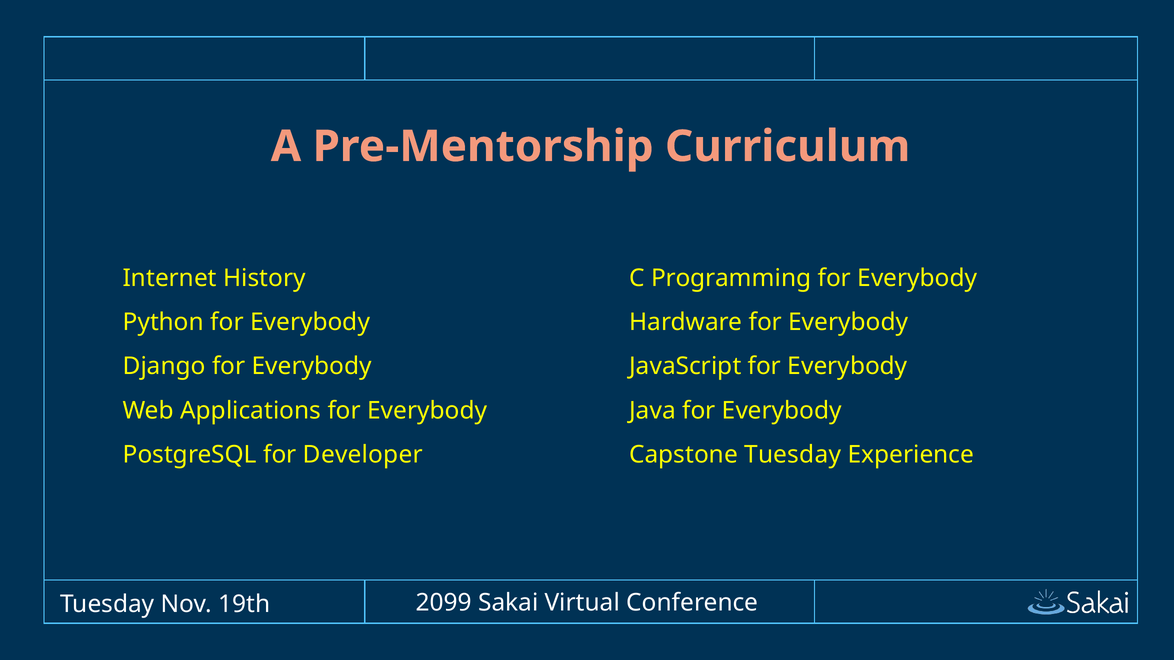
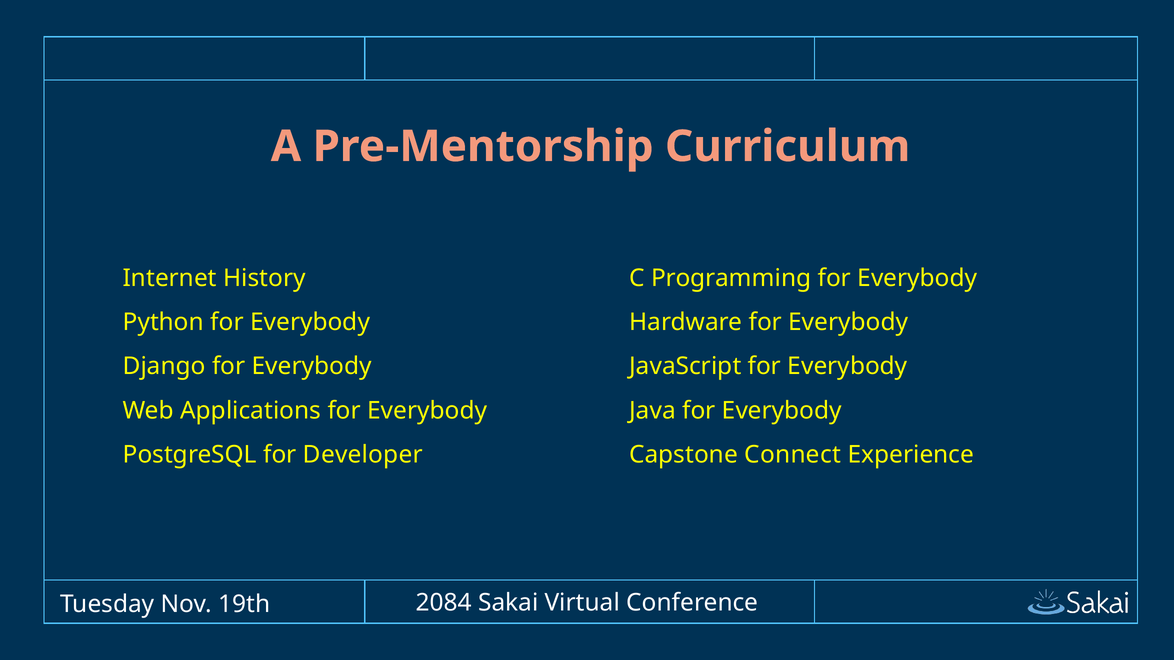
Capstone Tuesday: Tuesday -> Connect
2099: 2099 -> 2084
